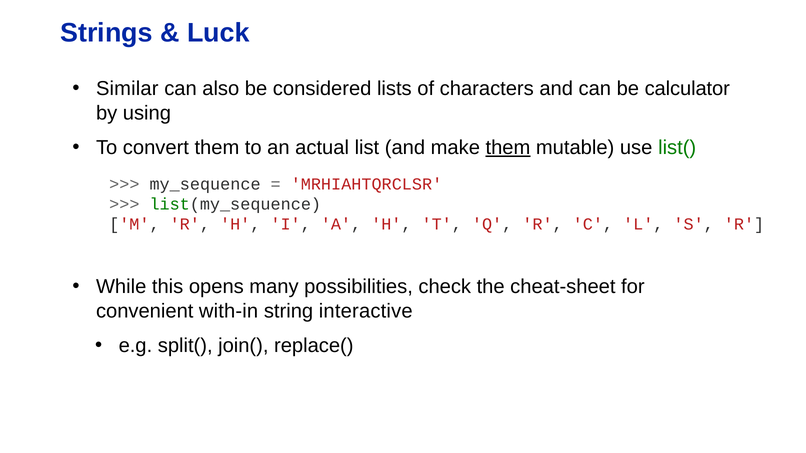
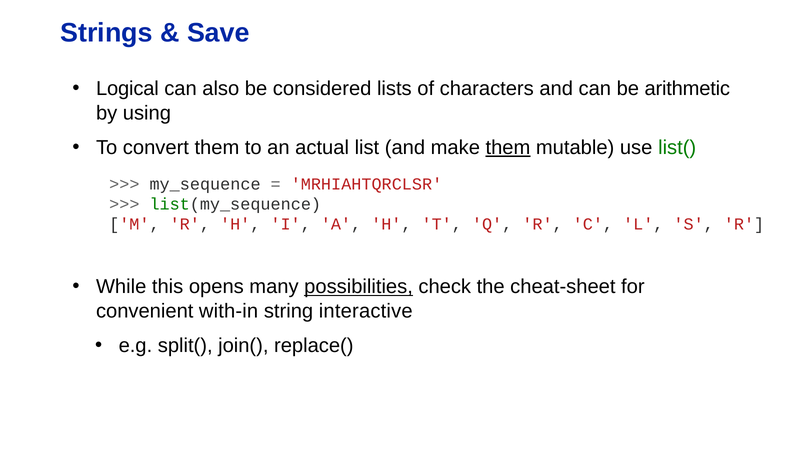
Luck: Luck -> Save
Similar: Similar -> Logical
calculator: calculator -> arithmetic
possibilities underline: none -> present
